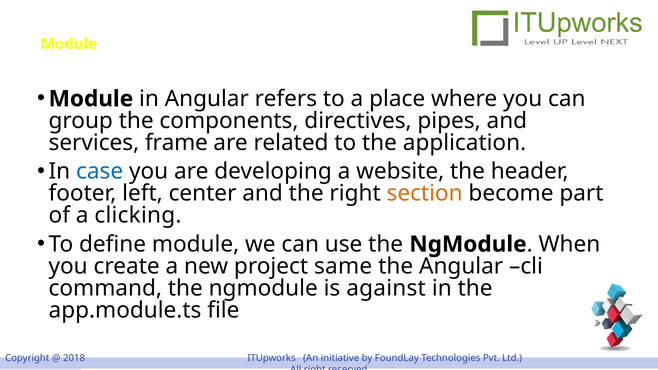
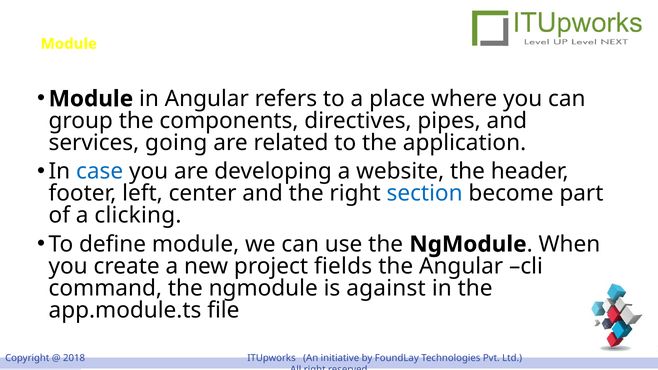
frame: frame -> going
section colour: orange -> blue
same: same -> fields
